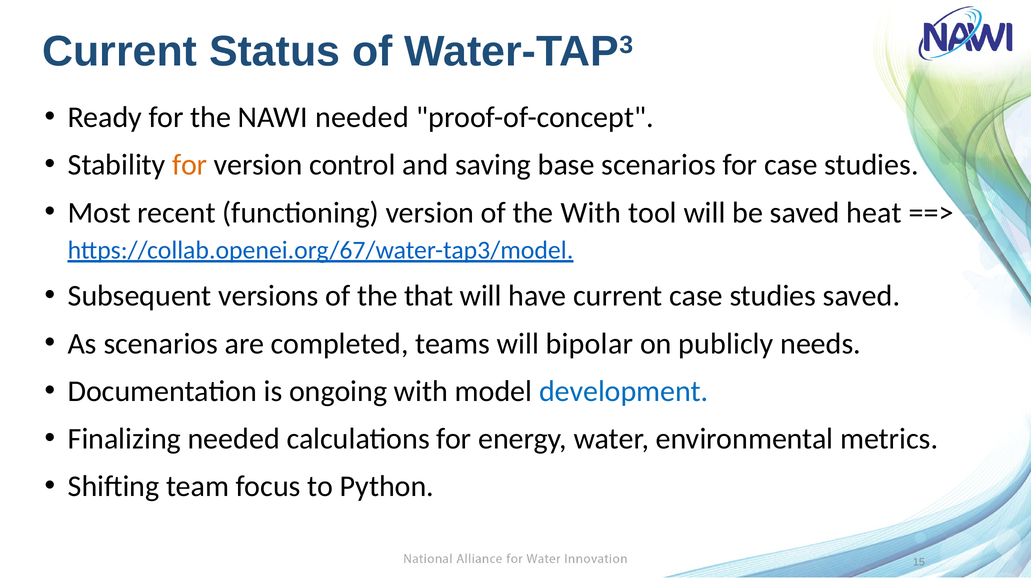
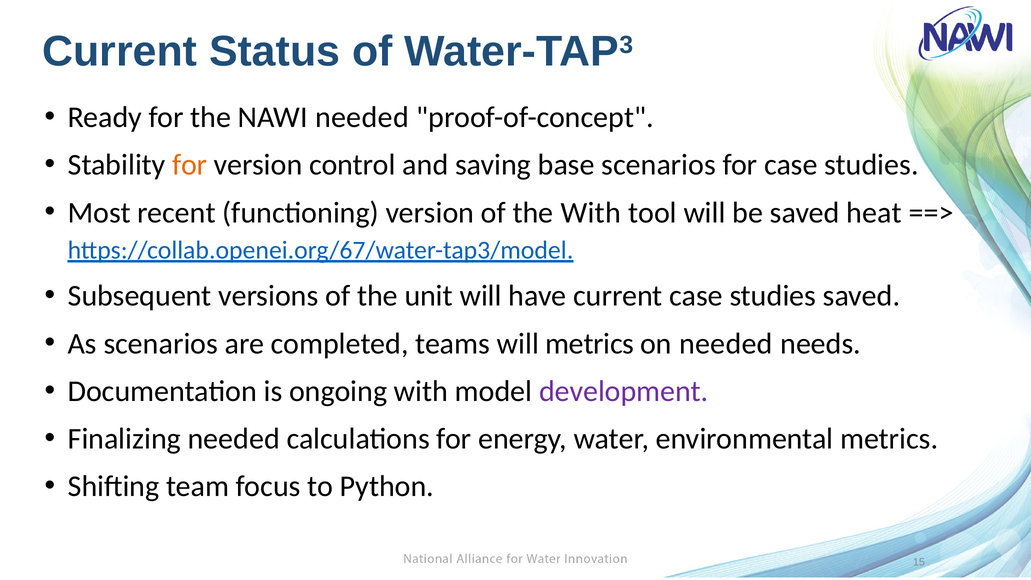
that: that -> unit
will bipolar: bipolar -> metrics
on publicly: publicly -> needed
development colour: blue -> purple
